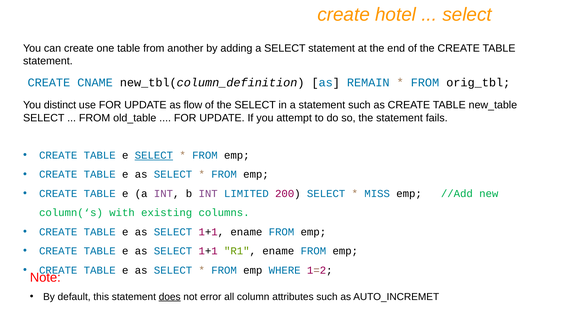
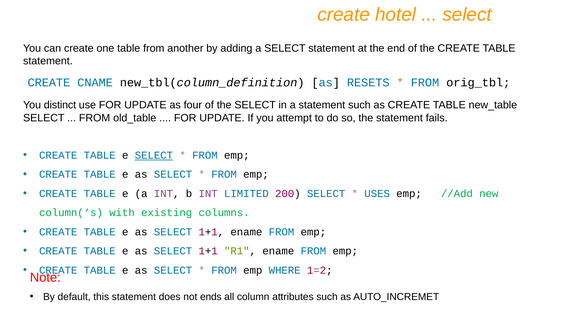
REMAIN: REMAIN -> RESETS
flow: flow -> four
MISS: MISS -> USES
does underline: present -> none
error: error -> ends
